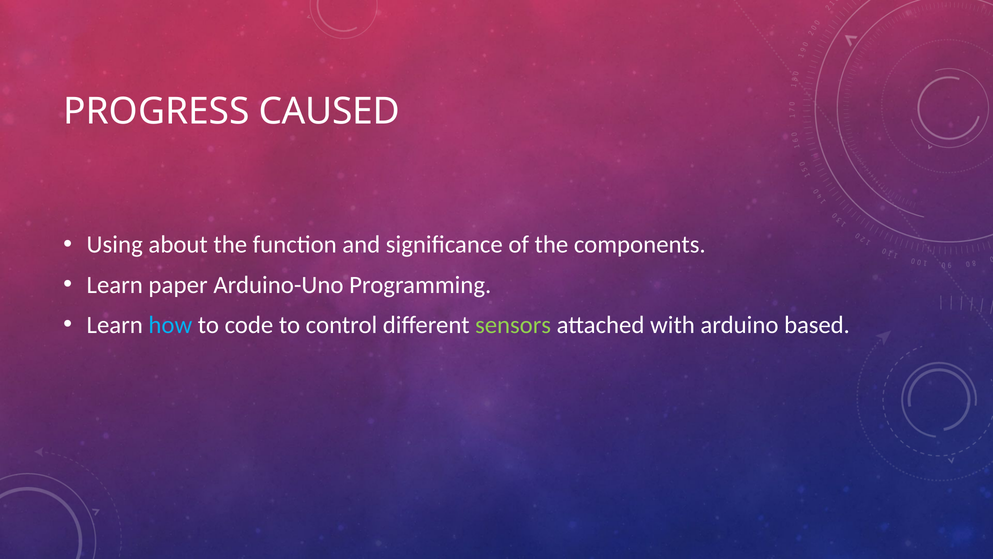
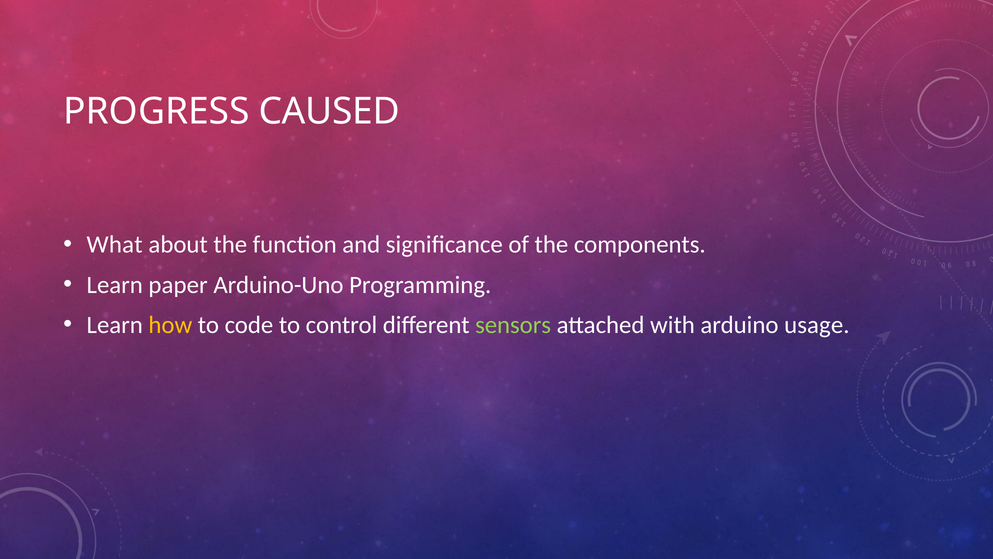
Using: Using -> What
how colour: light blue -> yellow
based: based -> usage
